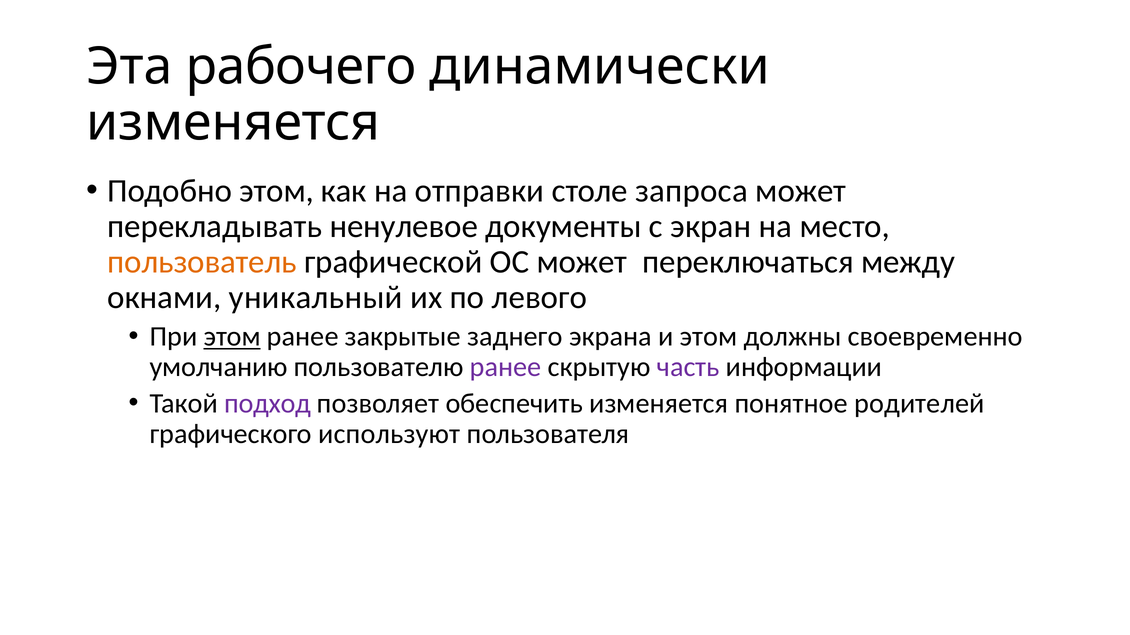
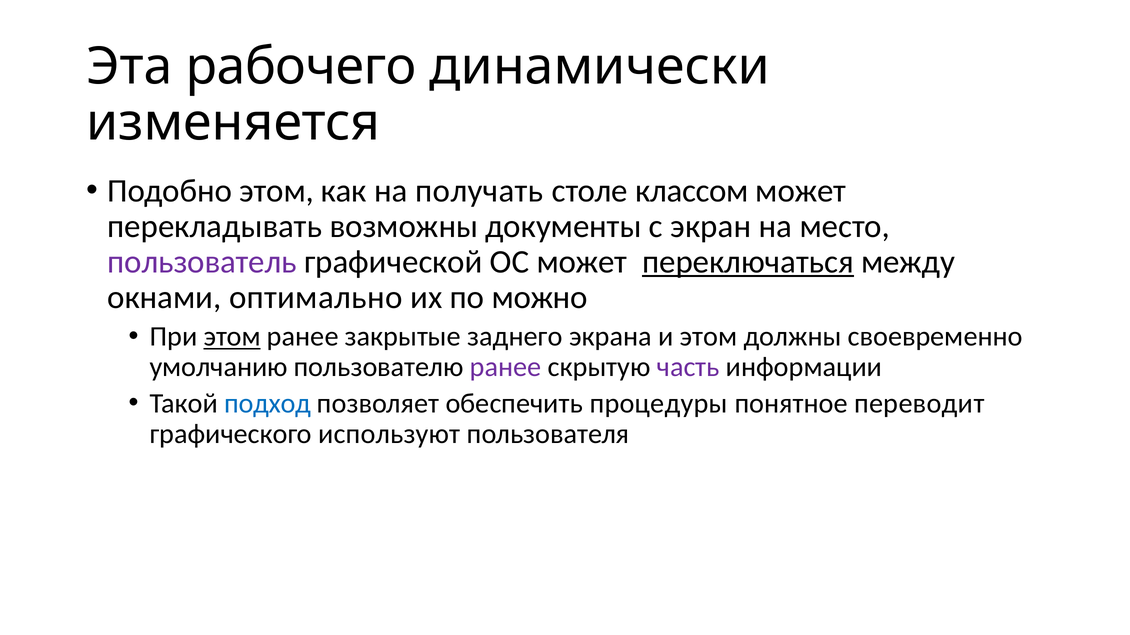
отправки: отправки -> получать
запроса: запроса -> классом
ненулевое: ненулевое -> возможны
пользователь colour: orange -> purple
переключаться underline: none -> present
уникальный: уникальный -> оптимально
левого: левого -> можно
подход colour: purple -> blue
обеспечить изменяется: изменяется -> процедуры
родителей: родителей -> переводит
